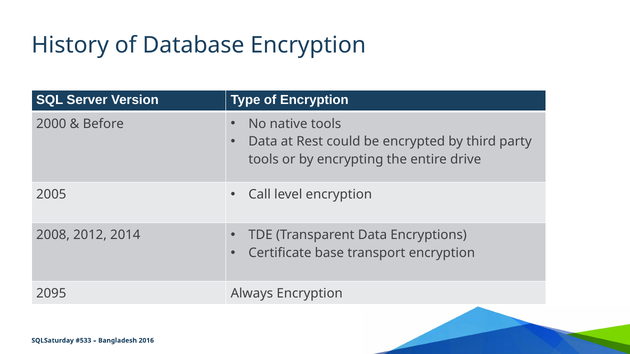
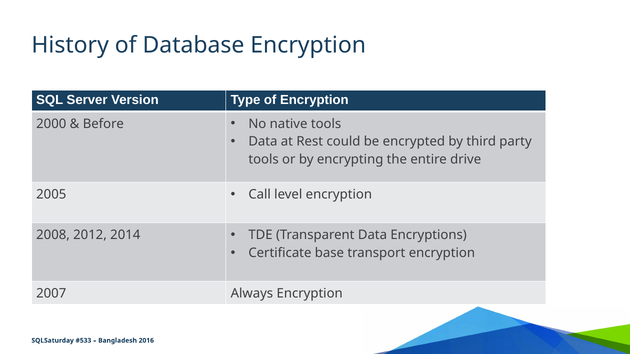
2095: 2095 -> 2007
